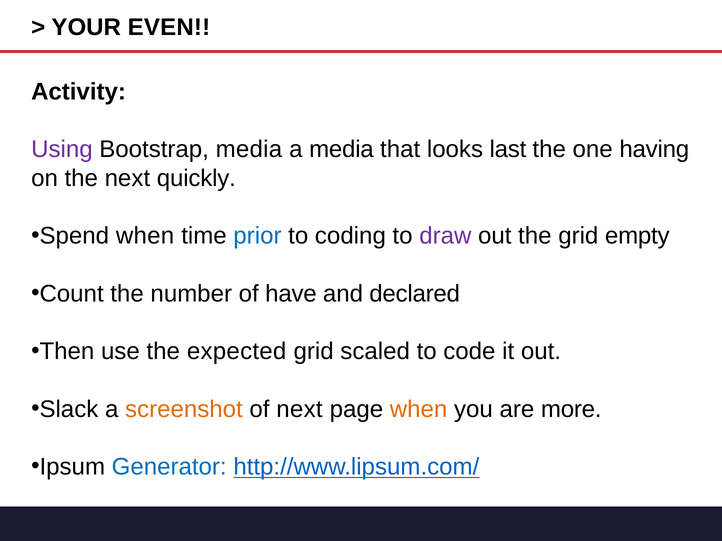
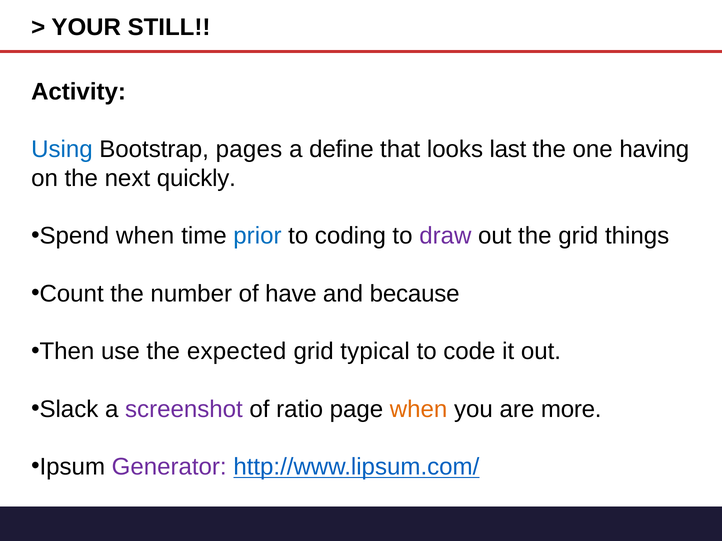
EVEN: EVEN -> STILL
Using colour: purple -> blue
Bootstrap media: media -> pages
a media: media -> define
empty: empty -> things
declared: declared -> because
scaled: scaled -> typical
screenshot colour: orange -> purple
of next: next -> ratio
Generator colour: blue -> purple
